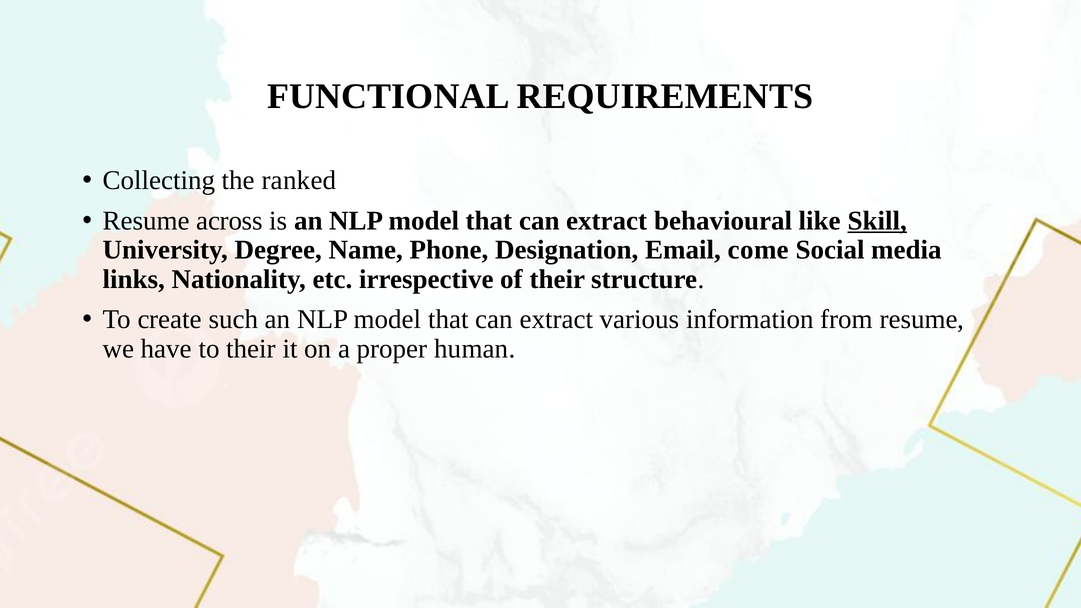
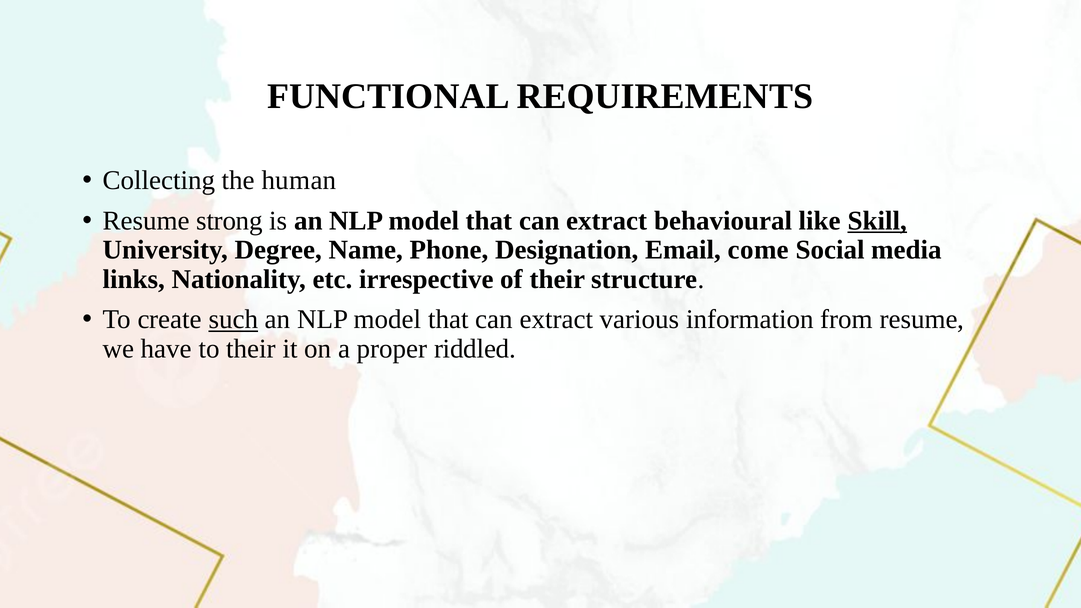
ranked: ranked -> human
across: across -> strong
such underline: none -> present
human: human -> riddled
